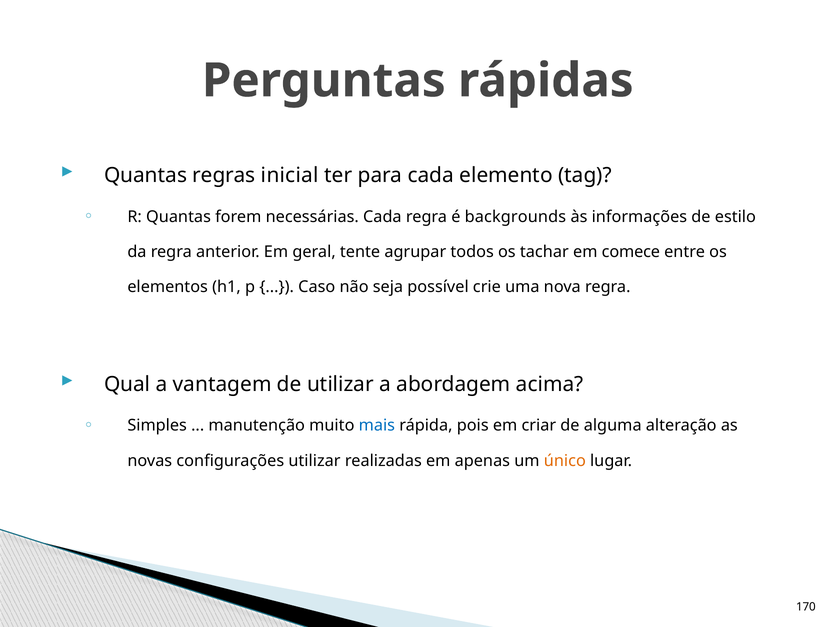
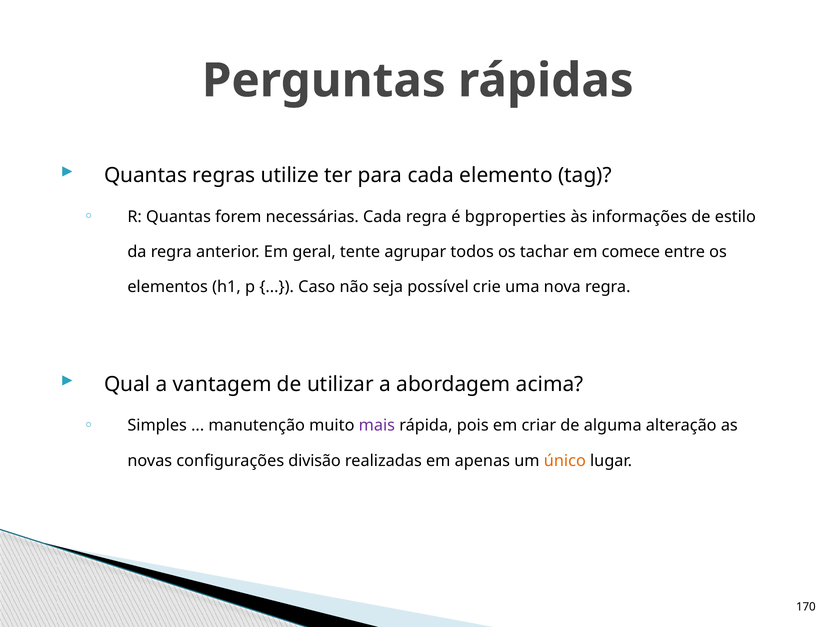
inicial: inicial -> utilize
backgrounds: backgrounds -> bgproperties
mais colour: blue -> purple
configurações utilizar: utilizar -> divisão
